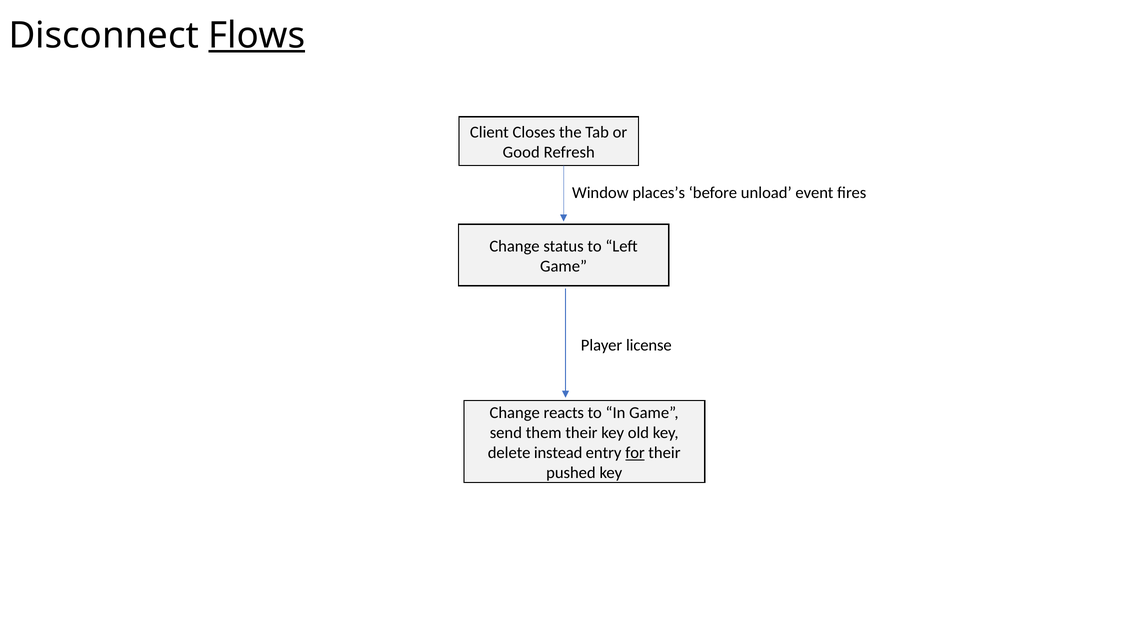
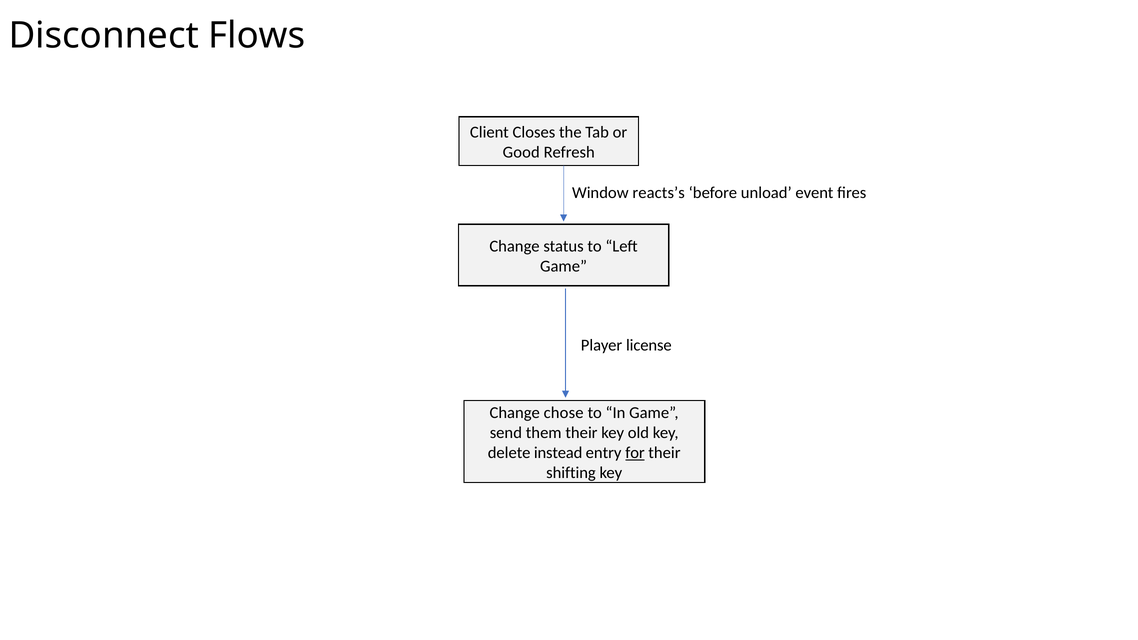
Flows underline: present -> none
places’s: places’s -> reacts’s
reacts: reacts -> chose
pushed: pushed -> shifting
